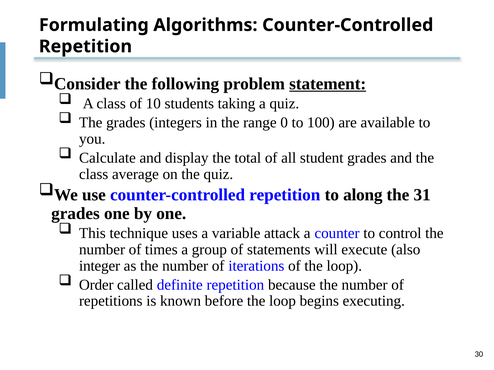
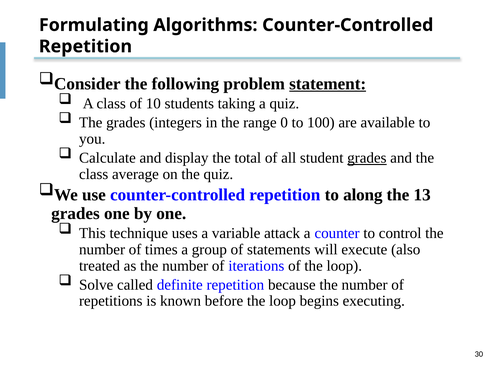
grades at (367, 158) underline: none -> present
31: 31 -> 13
integer: integer -> treated
Order: Order -> Solve
